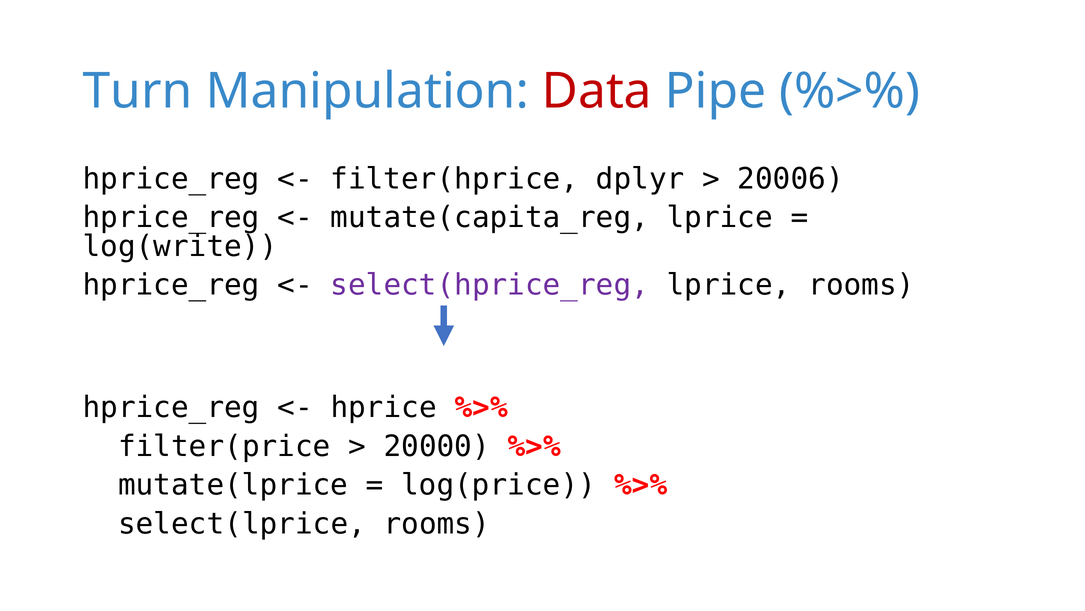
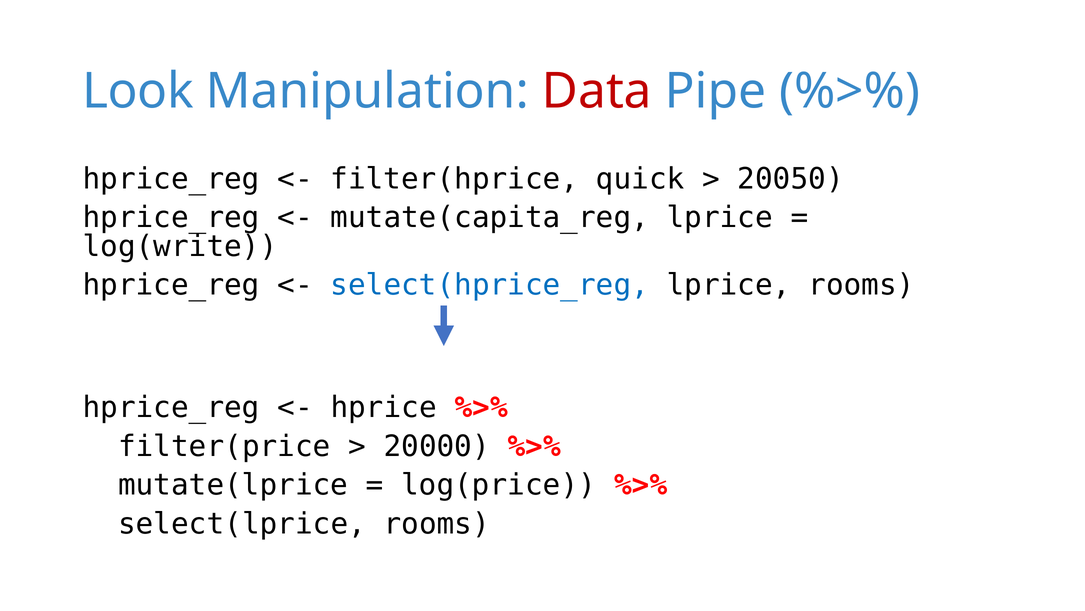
Turn: Turn -> Look
dplyr: dplyr -> quick
20006: 20006 -> 20050
select(hprice_reg colour: purple -> blue
